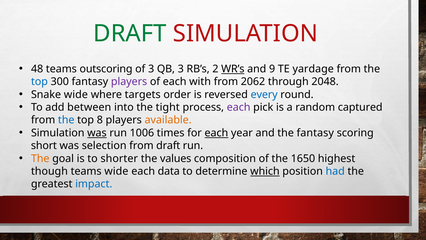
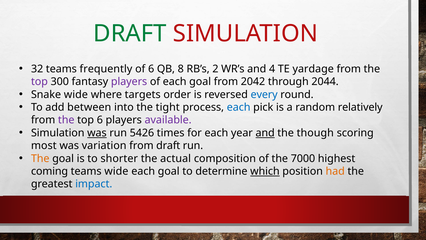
48: 48 -> 32
outscoring: outscoring -> frequently
of 3: 3 -> 6
QB 3: 3 -> 8
WR’s underline: present -> none
9: 9 -> 4
top at (39, 82) colour: blue -> purple
of each with: with -> goal
2062: 2062 -> 2042
2048: 2048 -> 2044
each at (239, 107) colour: purple -> blue
captured: captured -> relatively
the at (66, 120) colour: blue -> purple
top 8: 8 -> 6
available colour: orange -> purple
1006: 1006 -> 5426
each at (216, 133) underline: present -> none
and at (265, 133) underline: none -> present
the fantasy: fantasy -> though
short: short -> most
selection: selection -> variation
values: values -> actual
1650: 1650 -> 7000
though: though -> coming
data at (169, 171): data -> goal
had colour: blue -> orange
